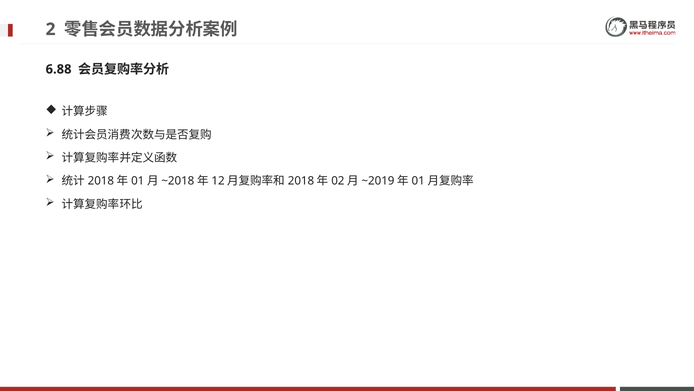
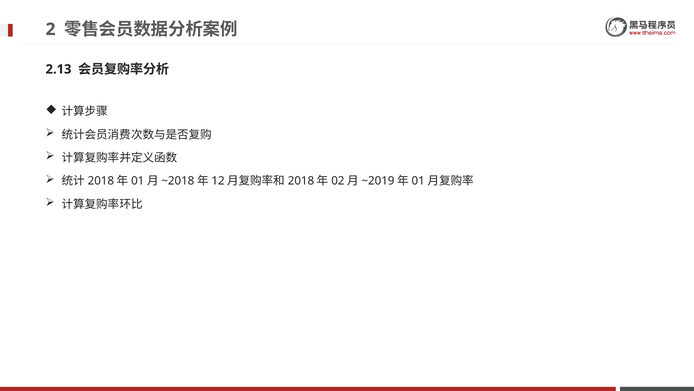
6.88: 6.88 -> 2.13
